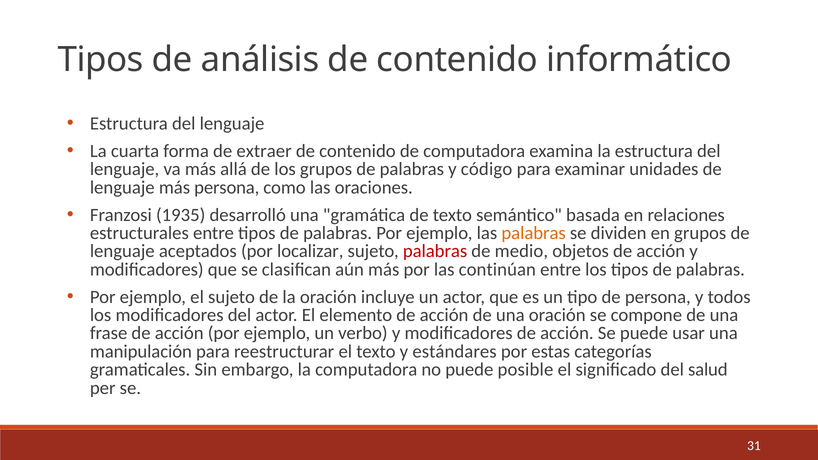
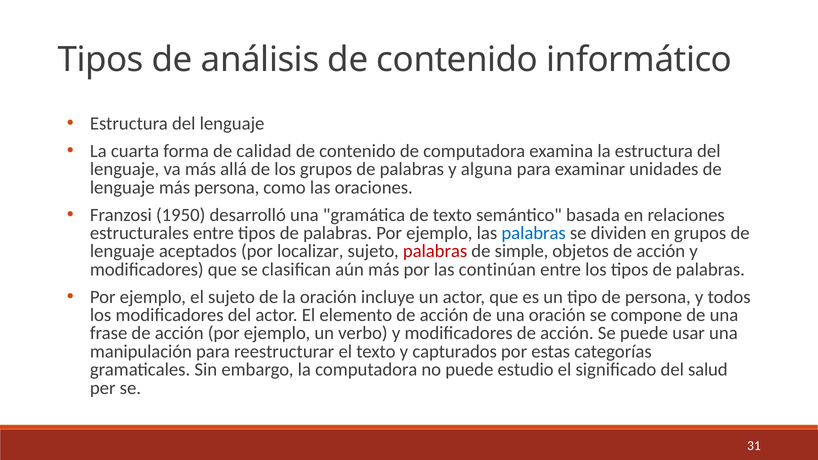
extraer: extraer -> calidad
código: código -> alguna
1935: 1935 -> 1950
palabras at (534, 233) colour: orange -> blue
medio: medio -> simple
estándares: estándares -> capturados
posible: posible -> estudio
